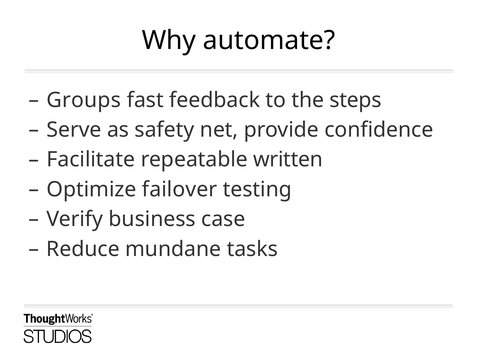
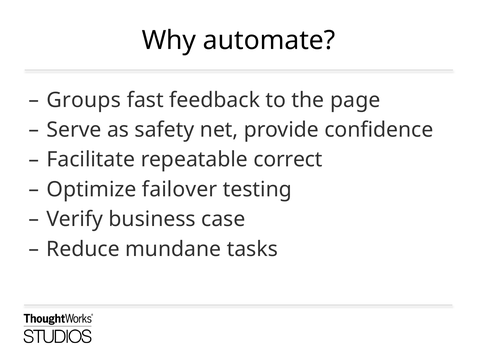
steps: steps -> page
written: written -> correct
